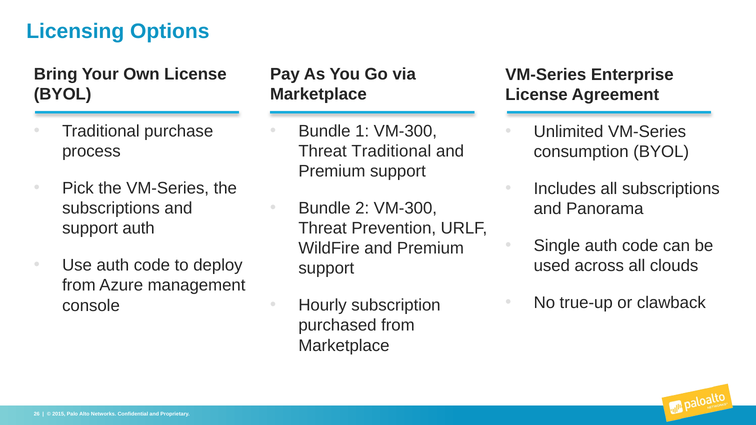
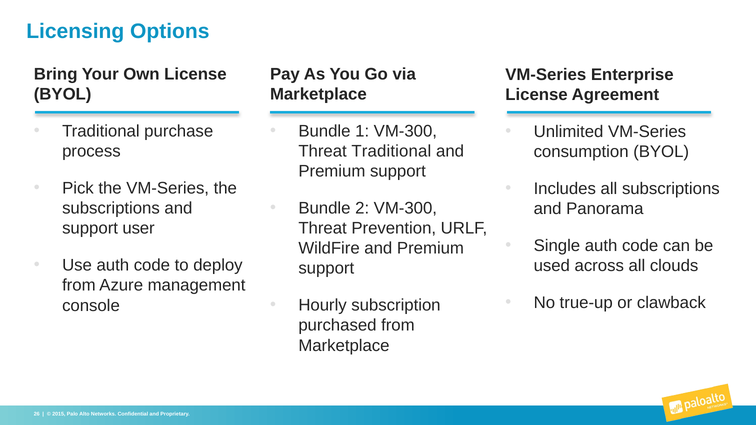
support auth: auth -> user
